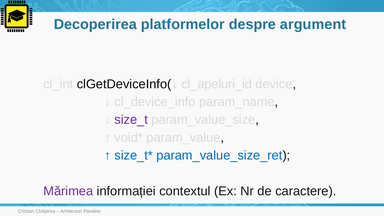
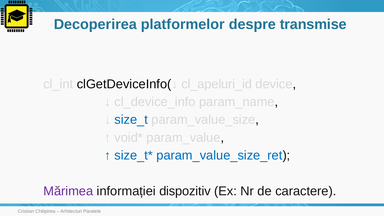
argument: argument -> transmise
size_t colour: purple -> blue
contextul: contextul -> dispozitiv
